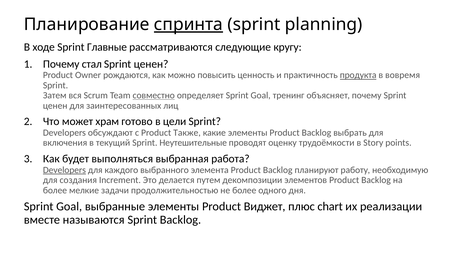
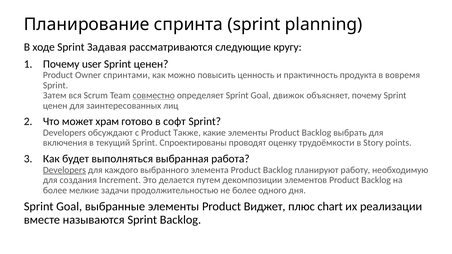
спринта underline: present -> none
Главные: Главные -> Задавая
стал: стал -> user
рождаются: рождаются -> спринтами
продукта underline: present -> none
тренинг: тренинг -> движок
цели: цели -> софт
Неутешительные: Неутешительные -> Спроектированы
